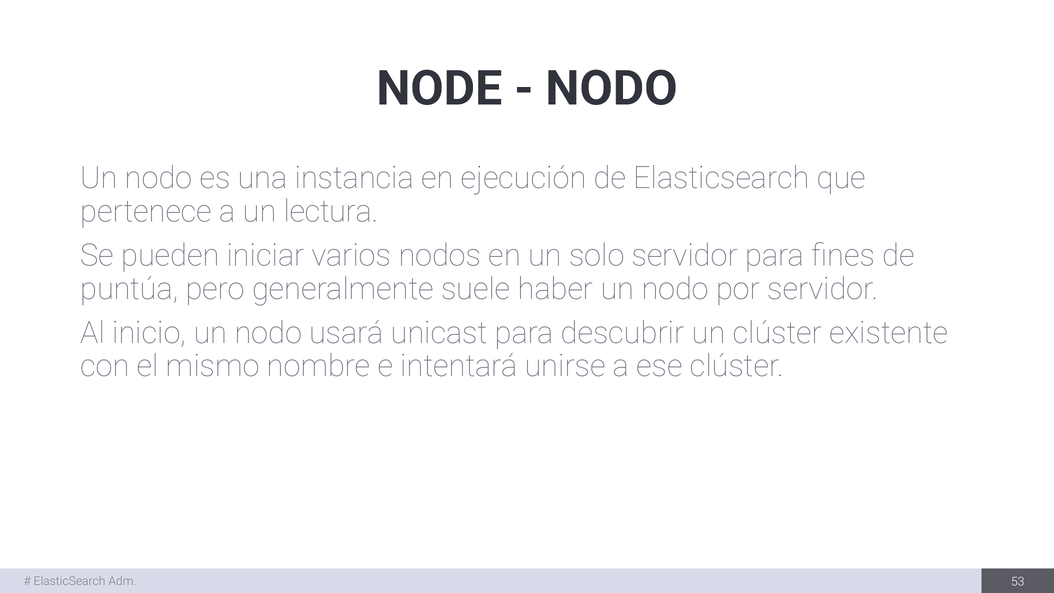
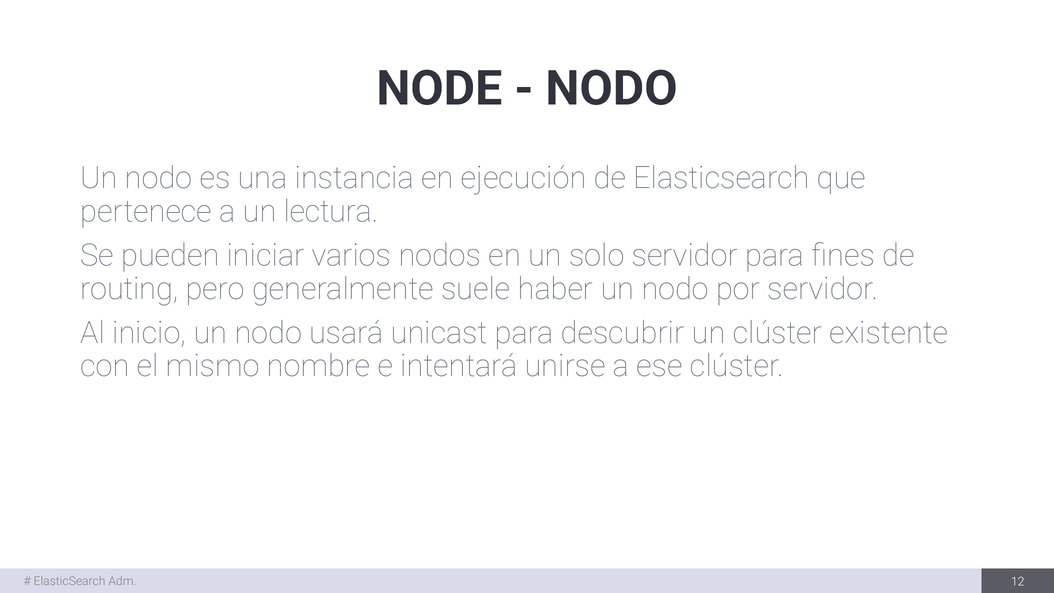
puntúa: puntúa -> routing
53: 53 -> 12
